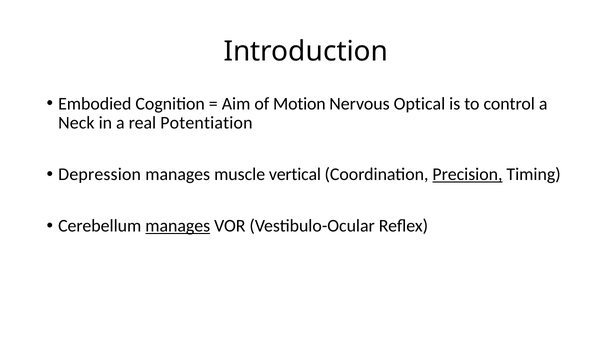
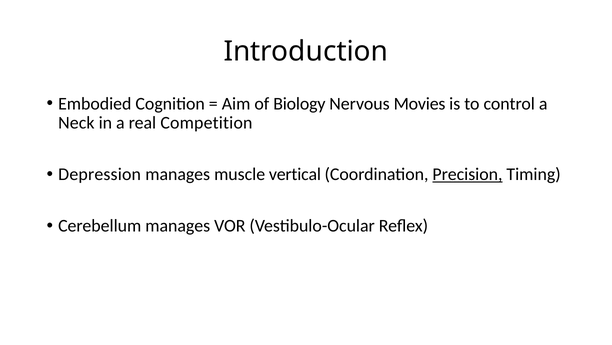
Motion: Motion -> Biology
Optical: Optical -> Movies
Potentiation: Potentiation -> Competition
manages at (178, 225) underline: present -> none
